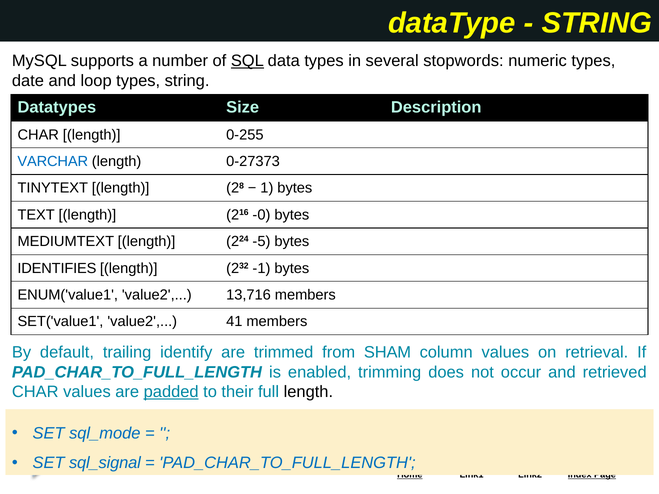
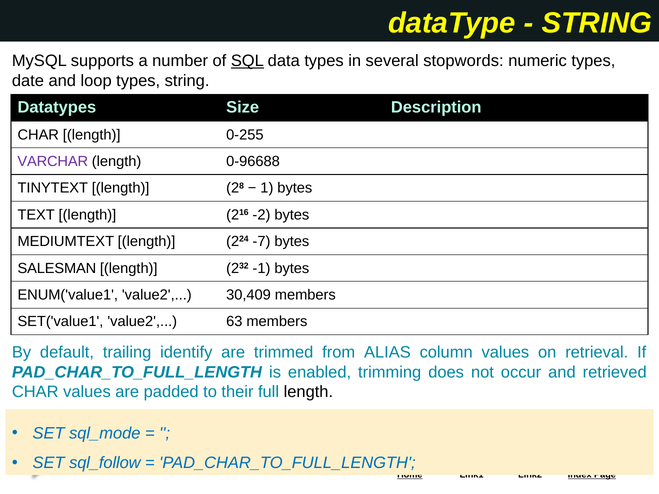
VARCHAR colour: blue -> purple
0-27373: 0-27373 -> 0-96688
-0: -0 -> -2
-5: -5 -> -7
IDENTIFIES: IDENTIFIES -> SALESMAN
13,716: 13,716 -> 30,409
41: 41 -> 63
SHAM: SHAM -> ALIAS
padded underline: present -> none
sql_signal: sql_signal -> sql_follow
